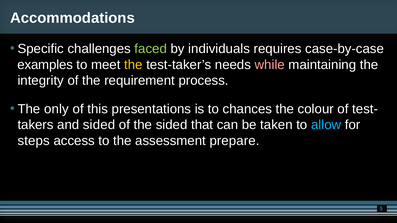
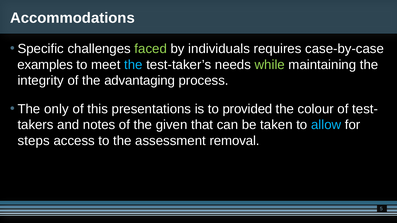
the at (133, 65) colour: yellow -> light blue
while colour: pink -> light green
requirement: requirement -> advantaging
chances: chances -> provided
and sided: sided -> notes
the sided: sided -> given
prepare: prepare -> removal
